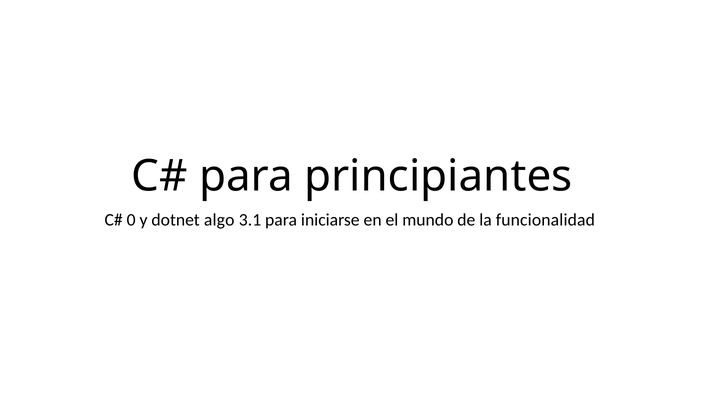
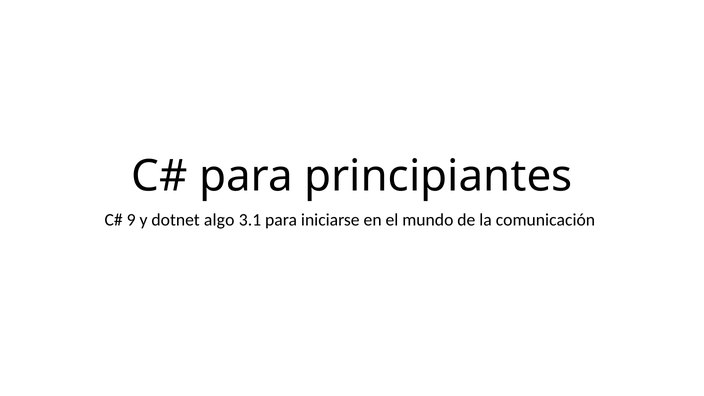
0: 0 -> 9
funcionalidad: funcionalidad -> comunicación
